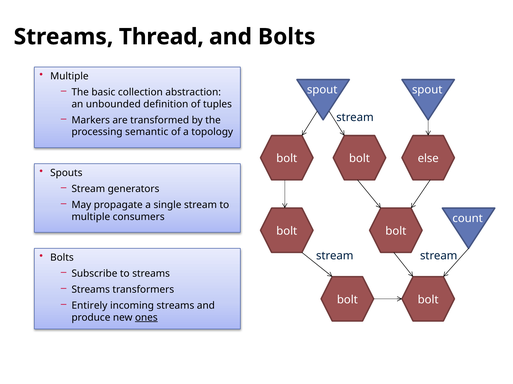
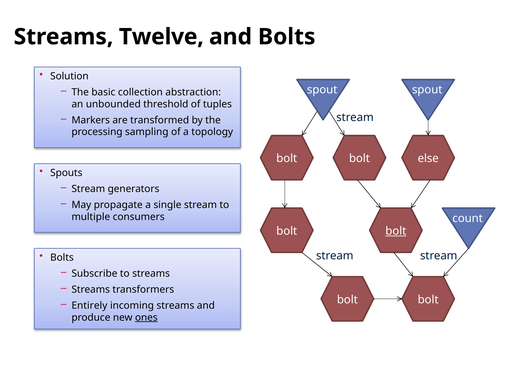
Thread: Thread -> Twelve
Multiple at (69, 76): Multiple -> Solution
definition: definition -> threshold
semantic: semantic -> sampling
bolt at (396, 232) underline: none -> present
